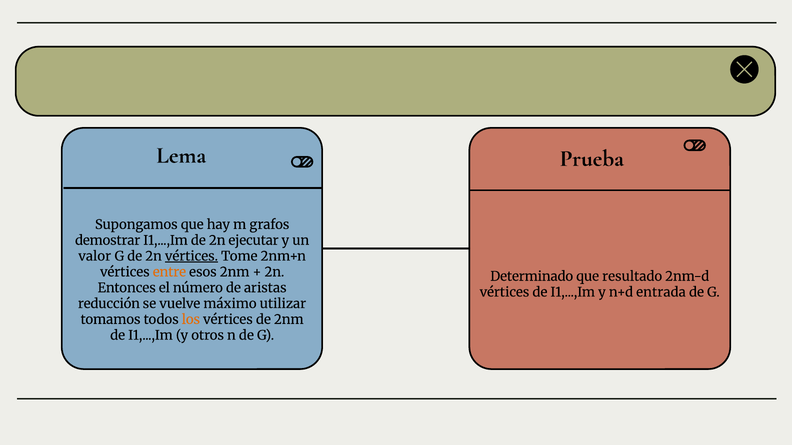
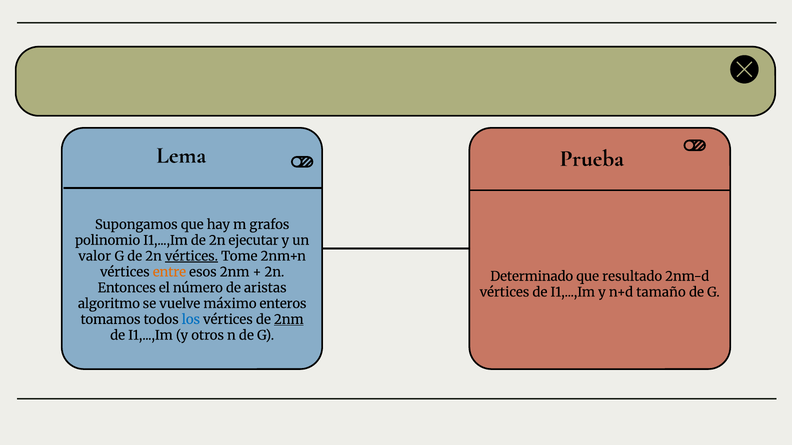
demostrar: demostrar -> polinomio
entrada: entrada -> tamaño
reducción: reducción -> algoritmo
utilizar: utilizar -> enteros
los colour: orange -> blue
2nm at (289, 320) underline: none -> present
